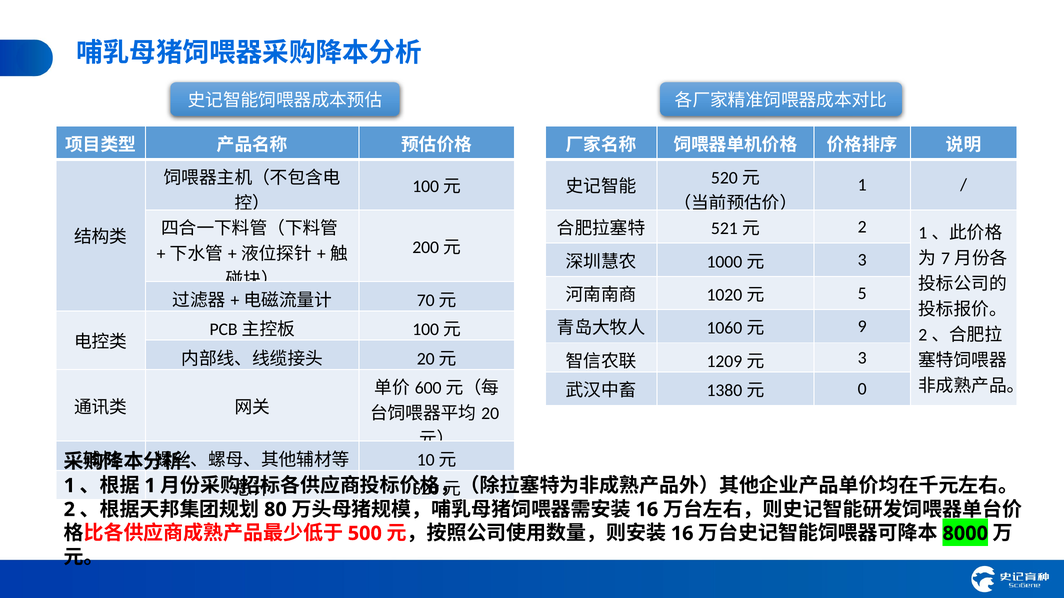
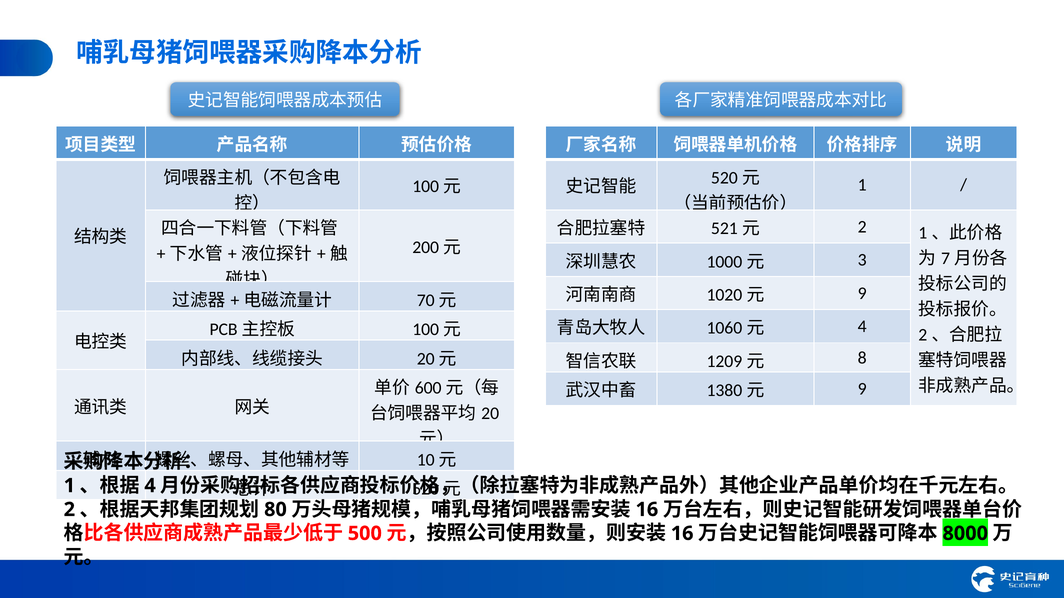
5 at (862, 293): 5 -> 9
9 at (862, 327): 9 -> 4
3 at (862, 358): 3 -> 8
0 at (862, 389): 0 -> 9
1 at (150, 486): 1 -> 4
